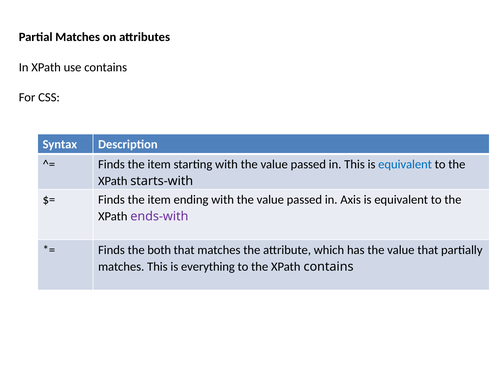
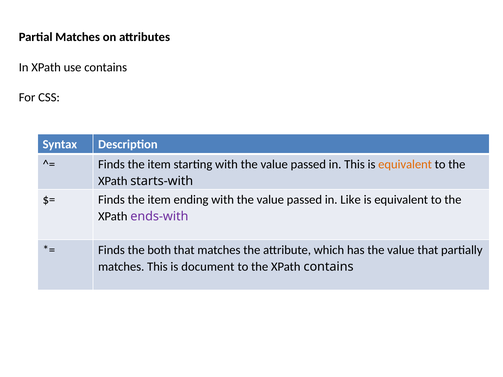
equivalent at (405, 164) colour: blue -> orange
Axis: Axis -> Like
everything: everything -> document
